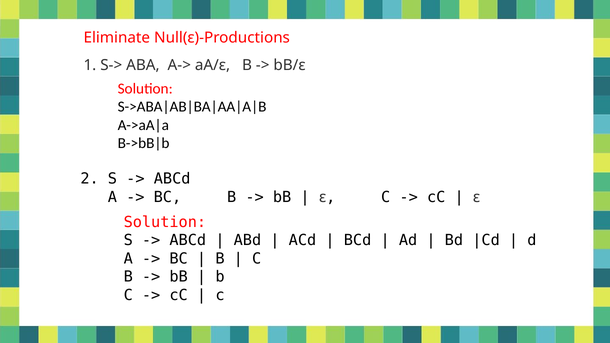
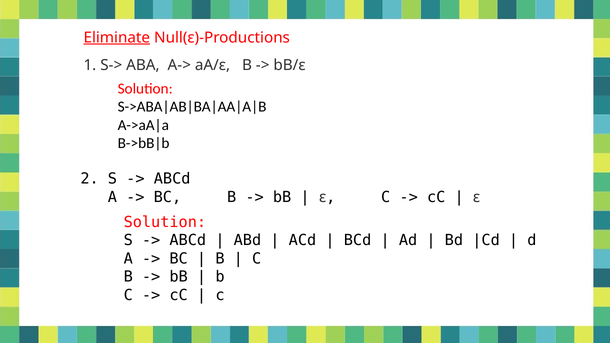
Eliminate underline: none -> present
